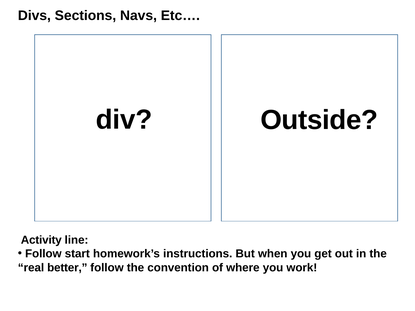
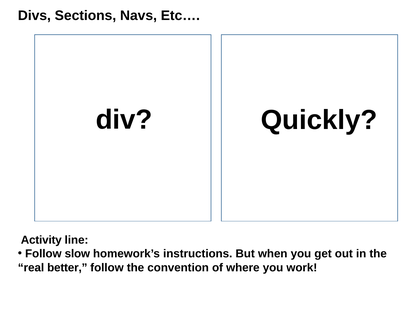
Outside: Outside -> Quickly
start: start -> slow
